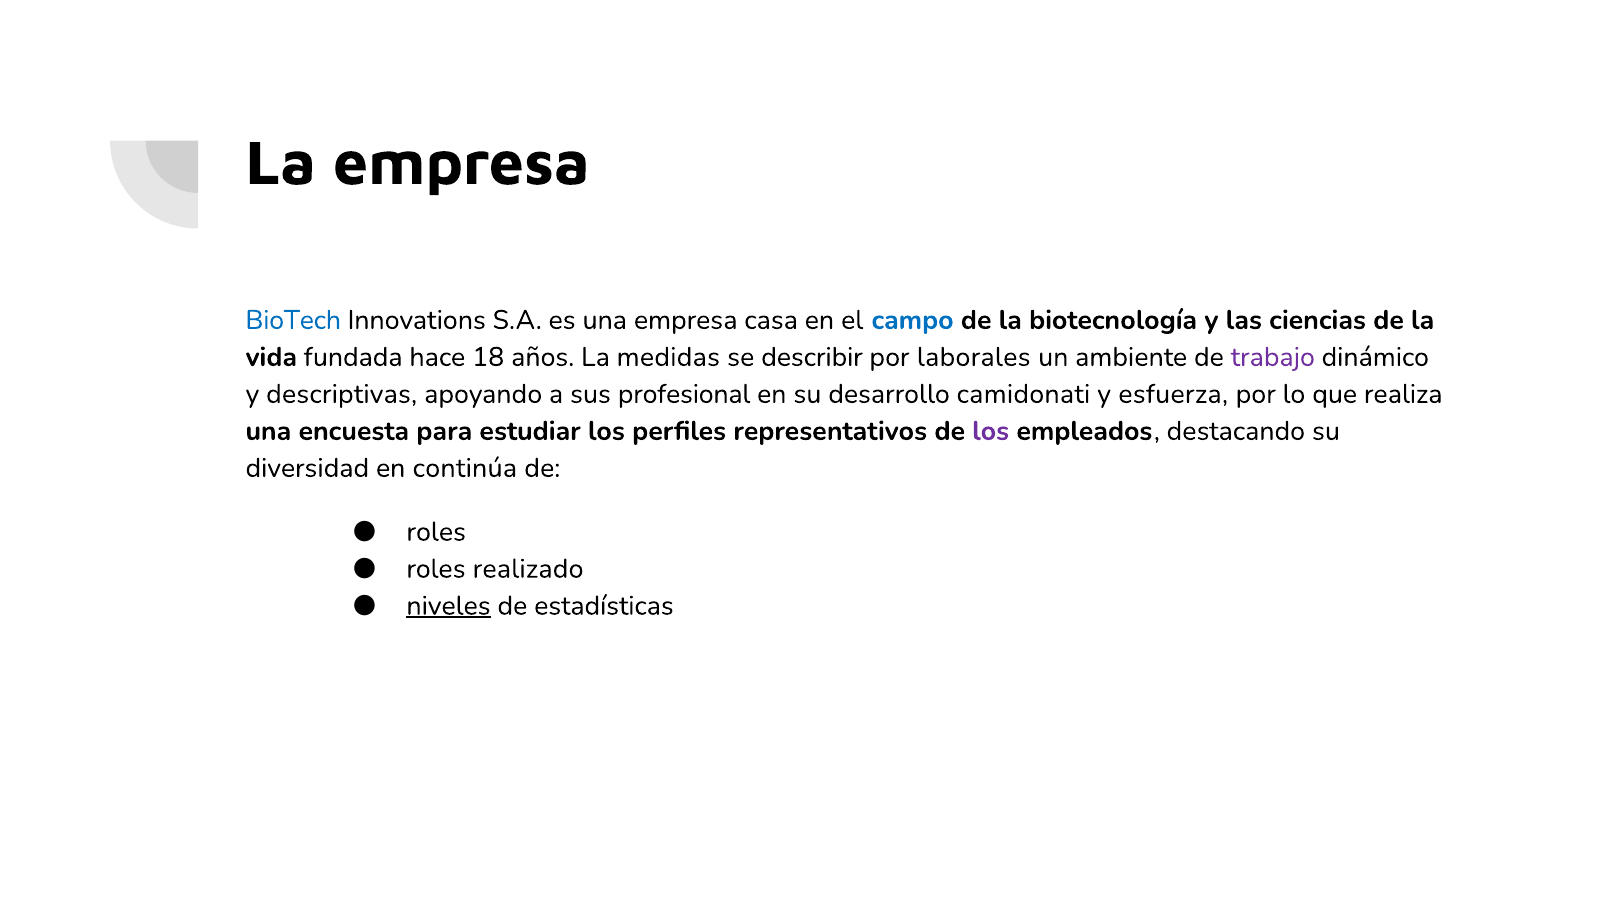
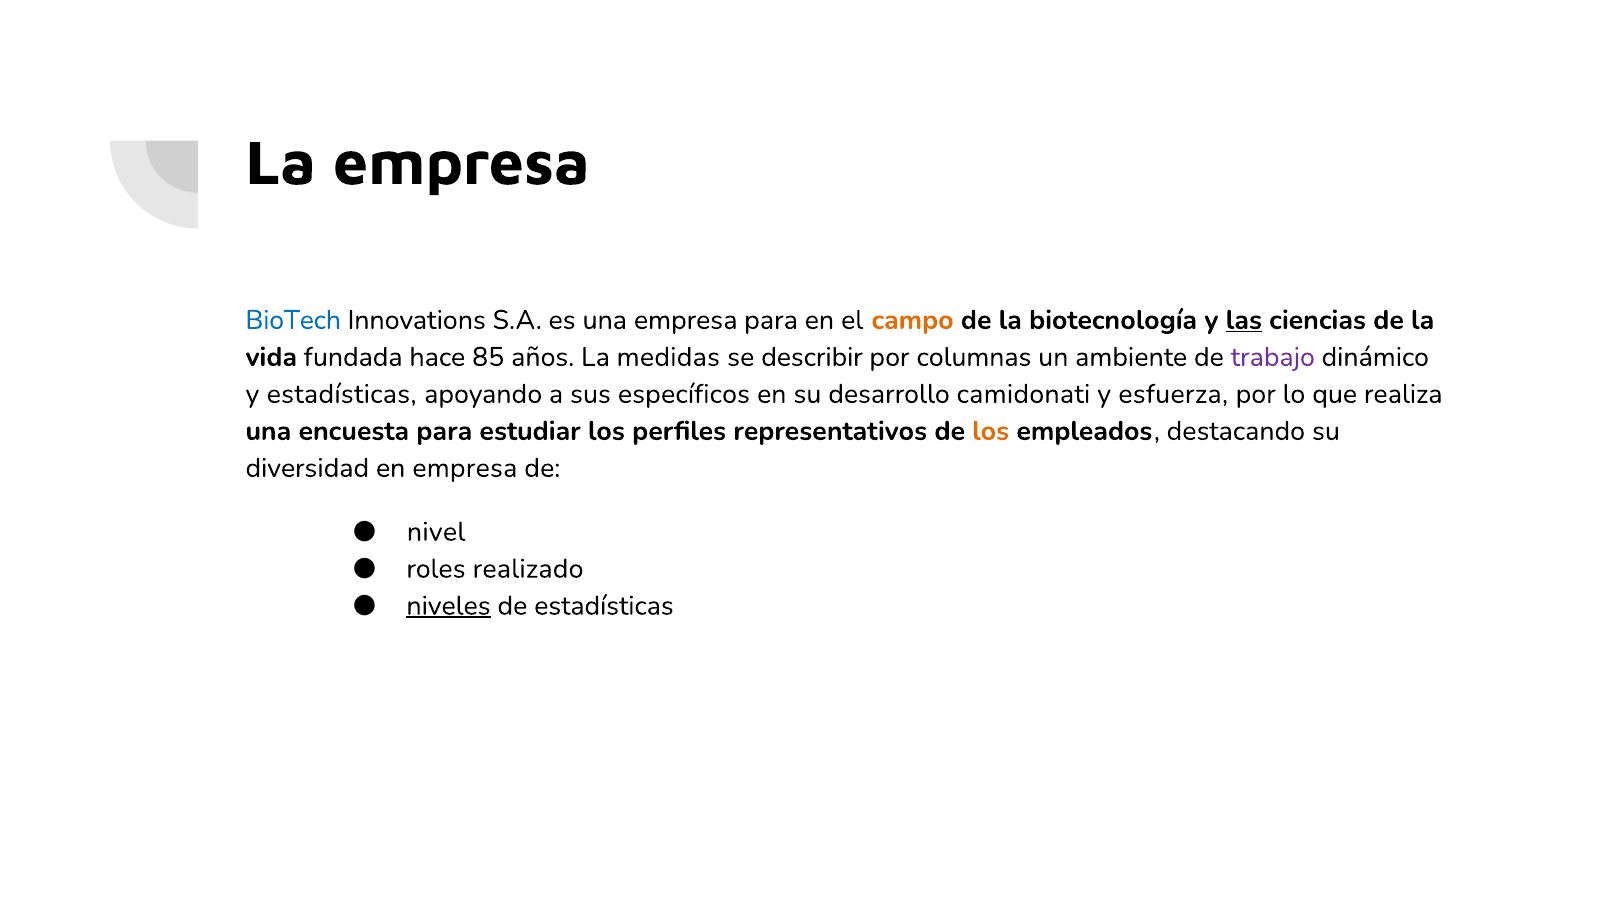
empresa casa: casa -> para
campo colour: blue -> orange
las underline: none -> present
18: 18 -> 85
laborales: laborales -> columnas
y descriptivas: descriptivas -> estadísticas
profesional: profesional -> específicos
los at (991, 431) colour: purple -> orange
en continúa: continúa -> empresa
roles at (436, 532): roles -> nivel
